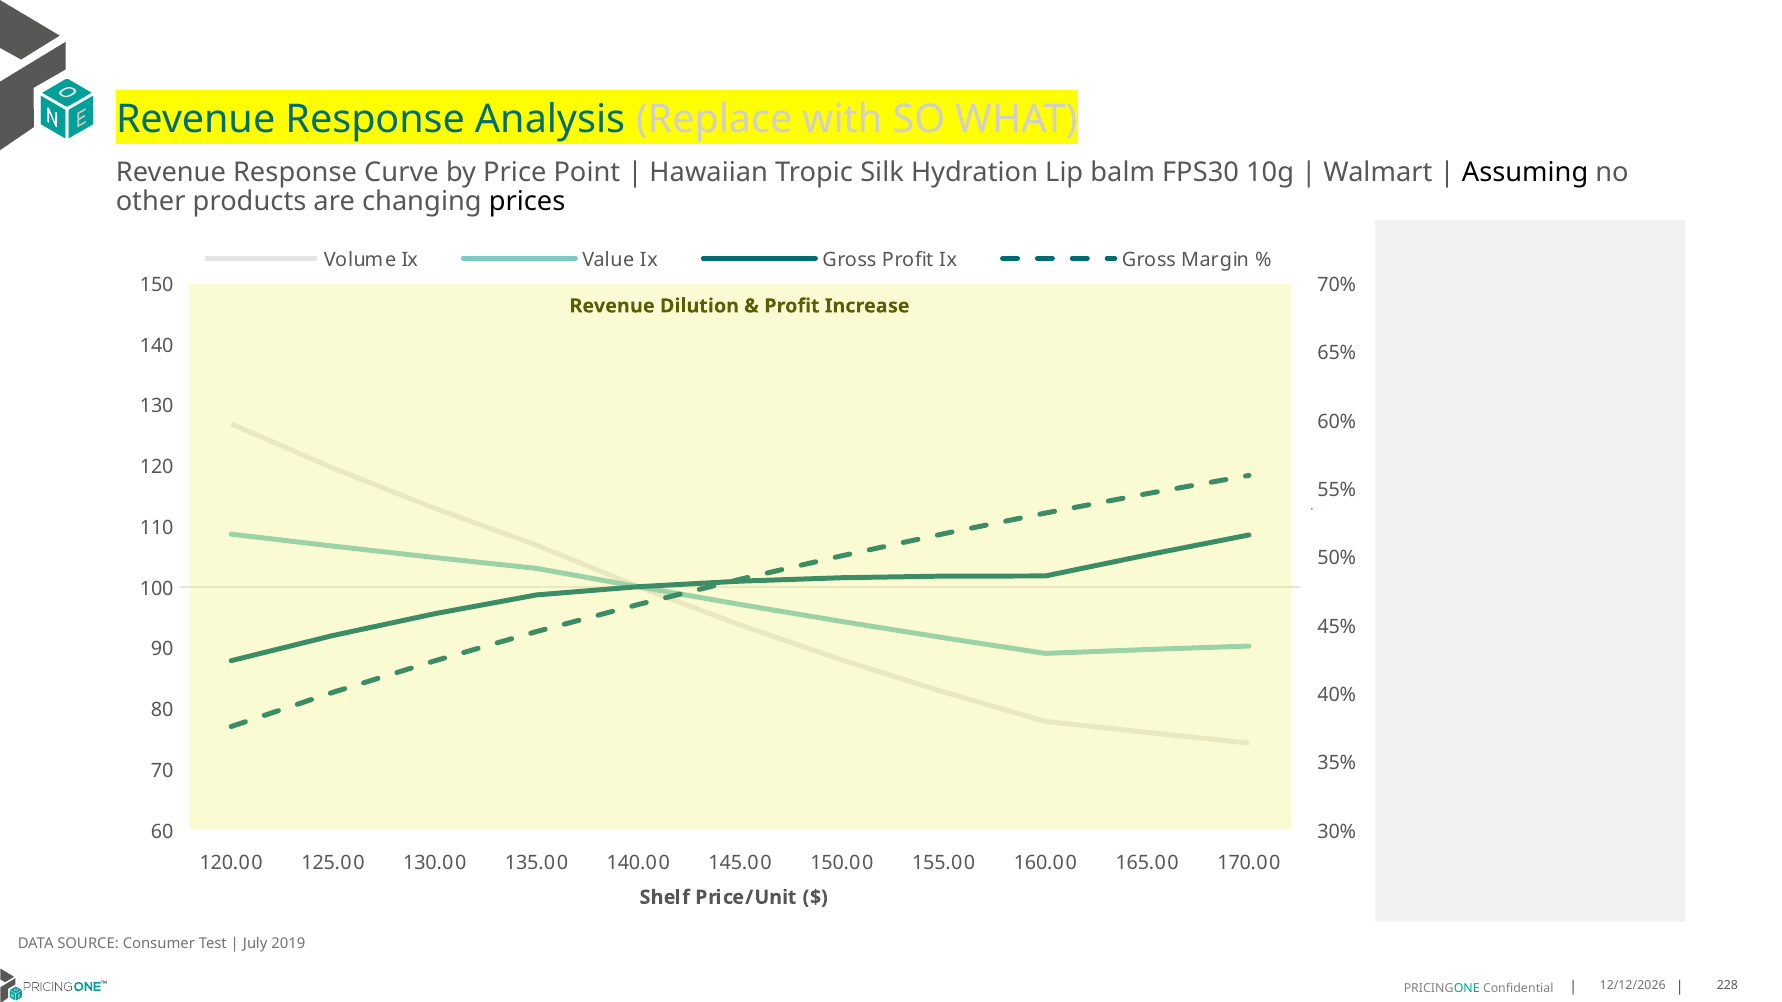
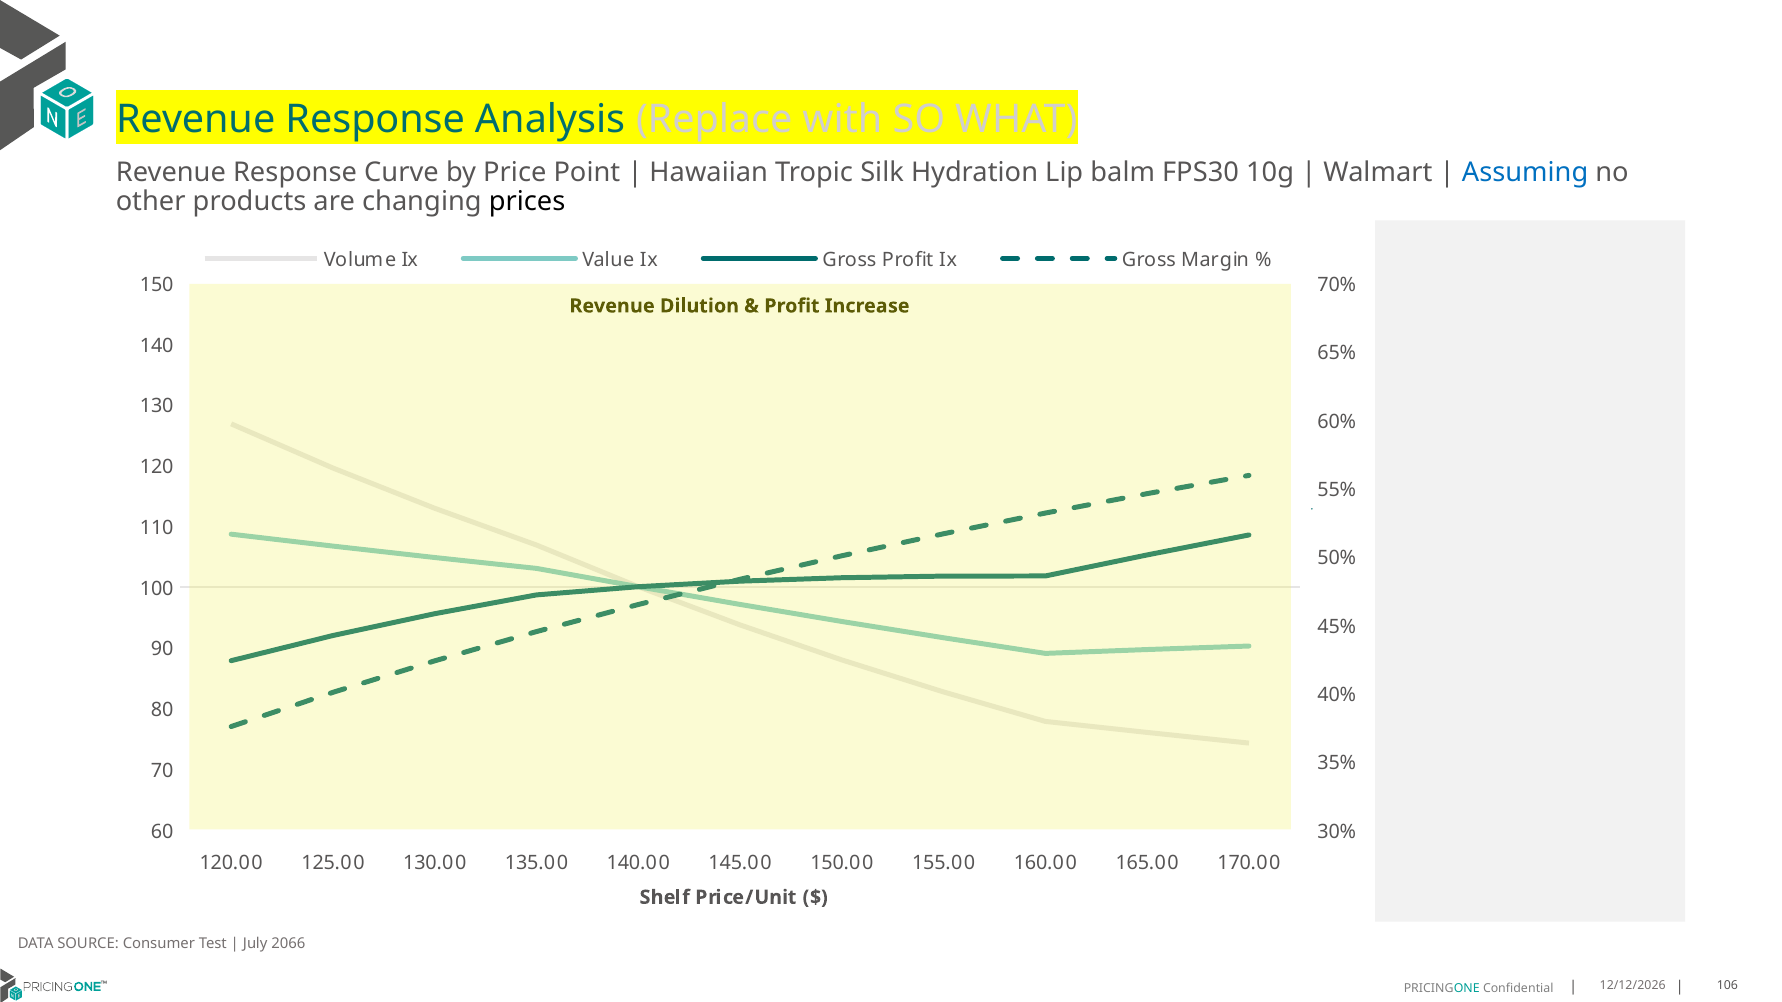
Assuming colour: black -> blue
2019: 2019 -> 2066
228: 228 -> 106
